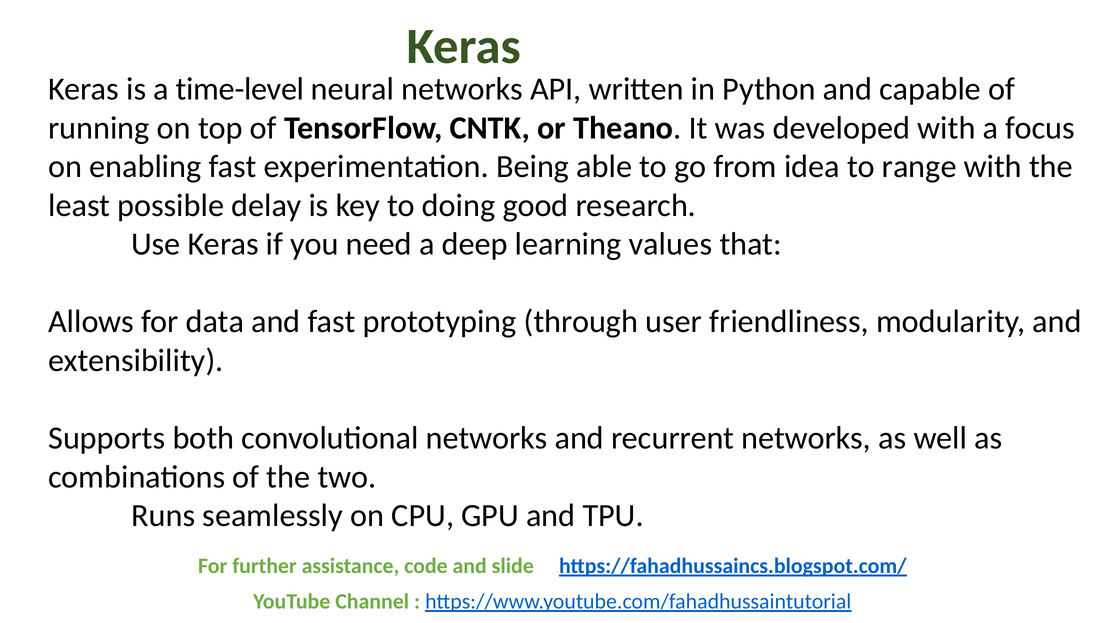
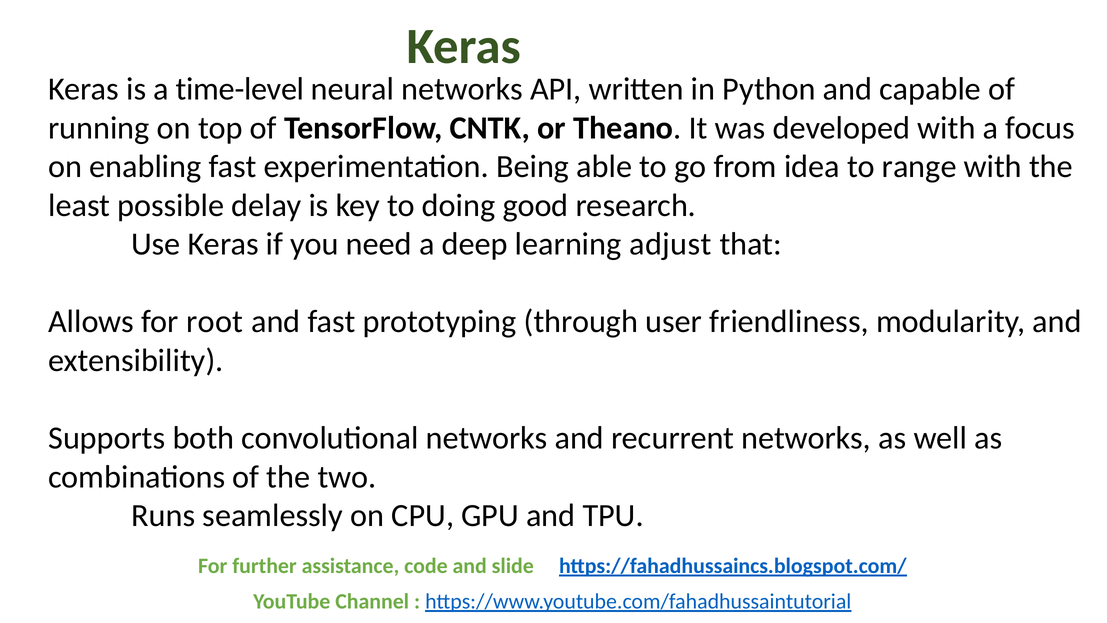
values: values -> adjust
data: data -> root
